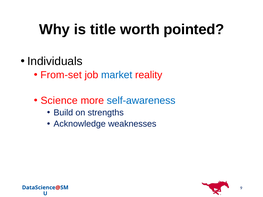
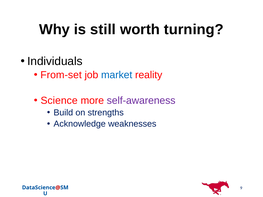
title: title -> still
pointed: pointed -> turning
self-awareness colour: blue -> purple
